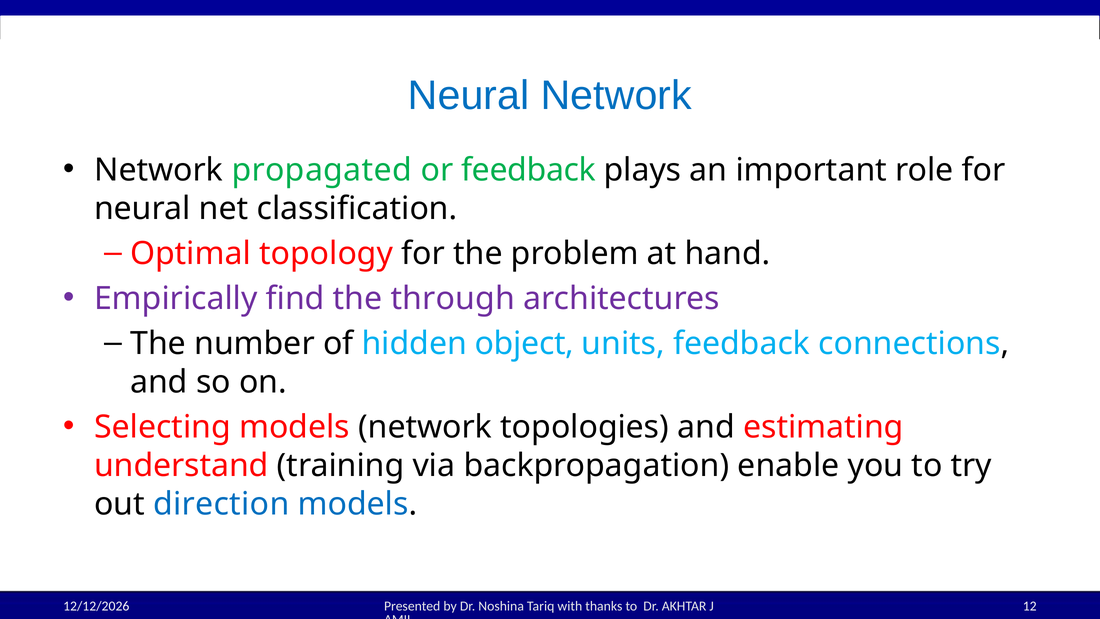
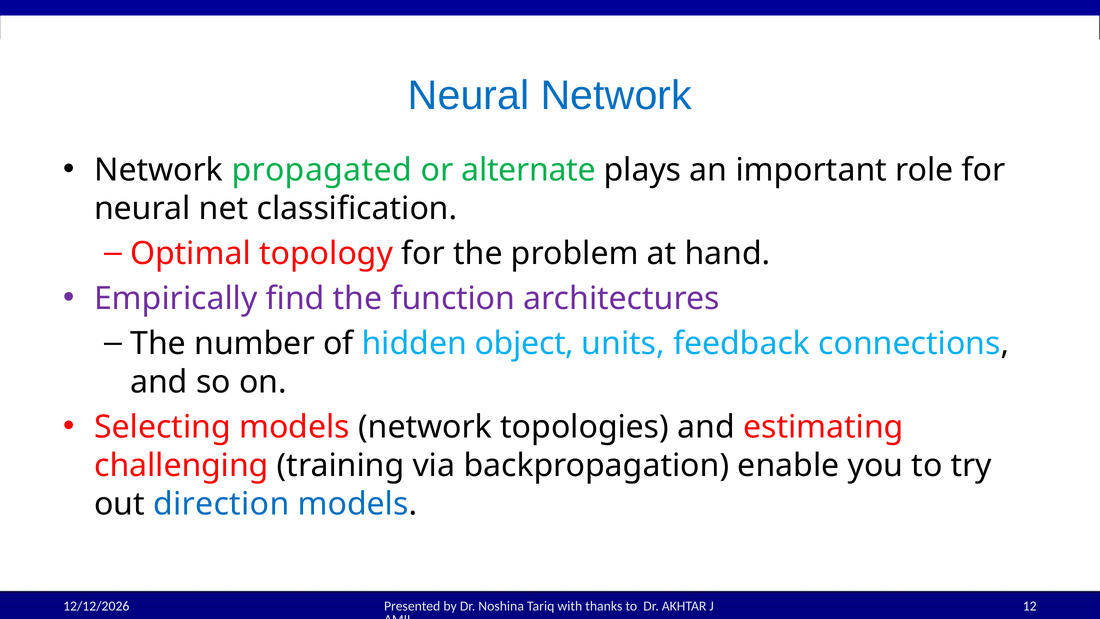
or feedback: feedback -> alternate
through: through -> function
understand: understand -> challenging
